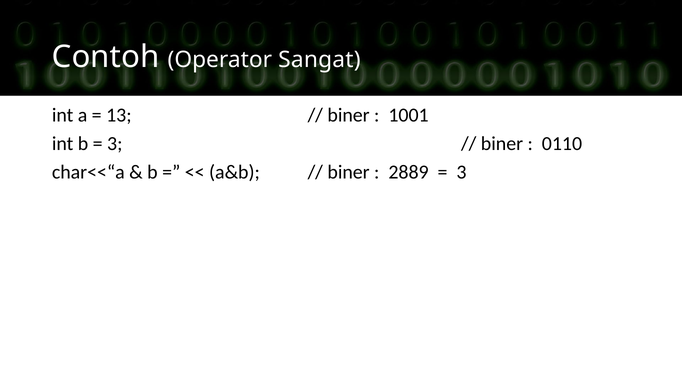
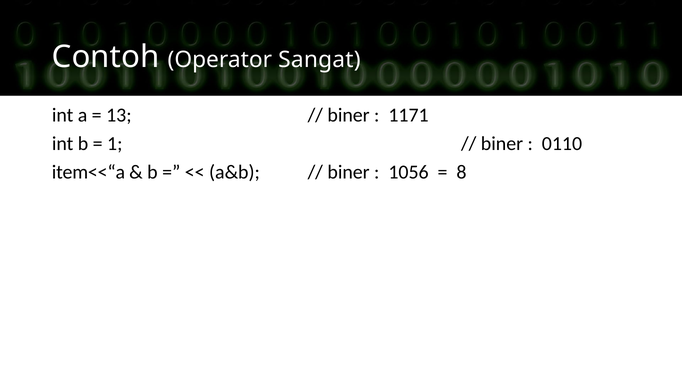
1001: 1001 -> 1171
3 at (115, 144): 3 -> 1
char<<“a: char<<“a -> item<<“a
2889: 2889 -> 1056
3 at (461, 172): 3 -> 8
